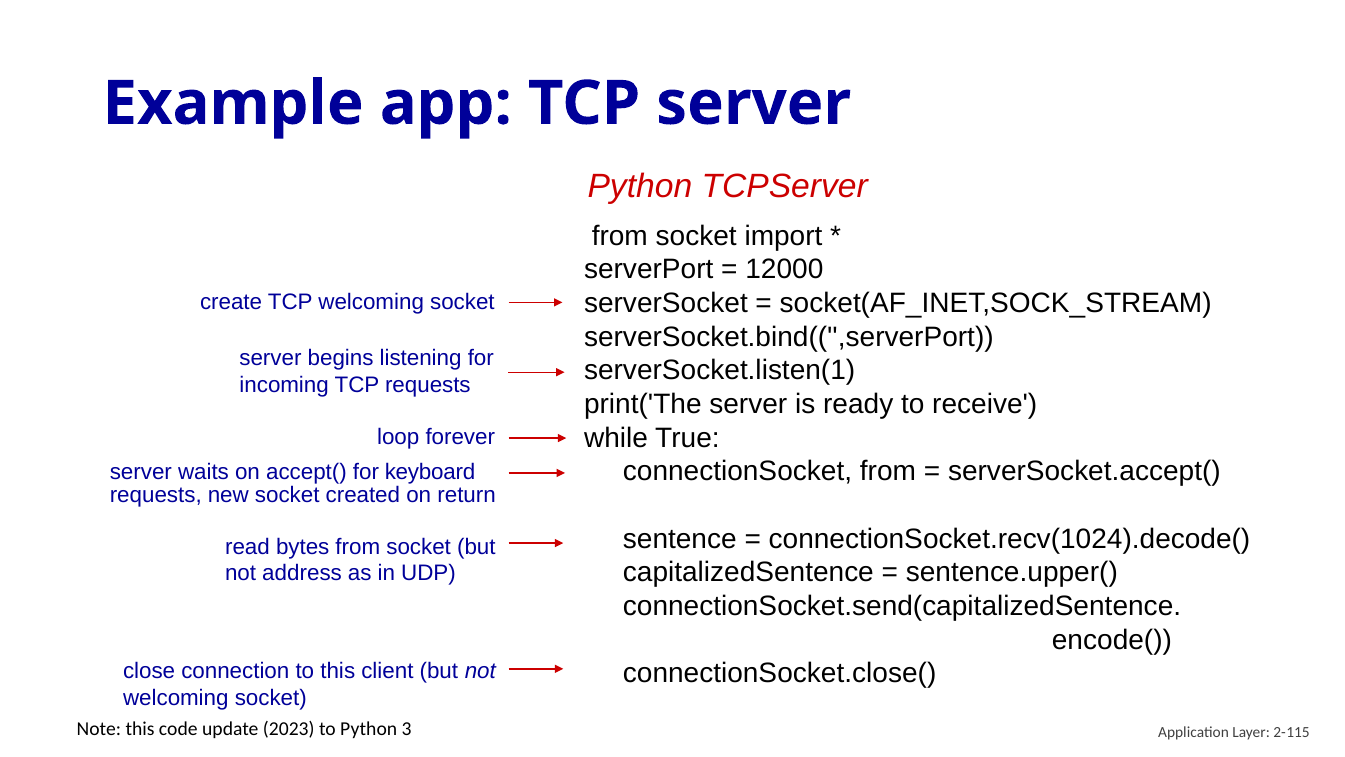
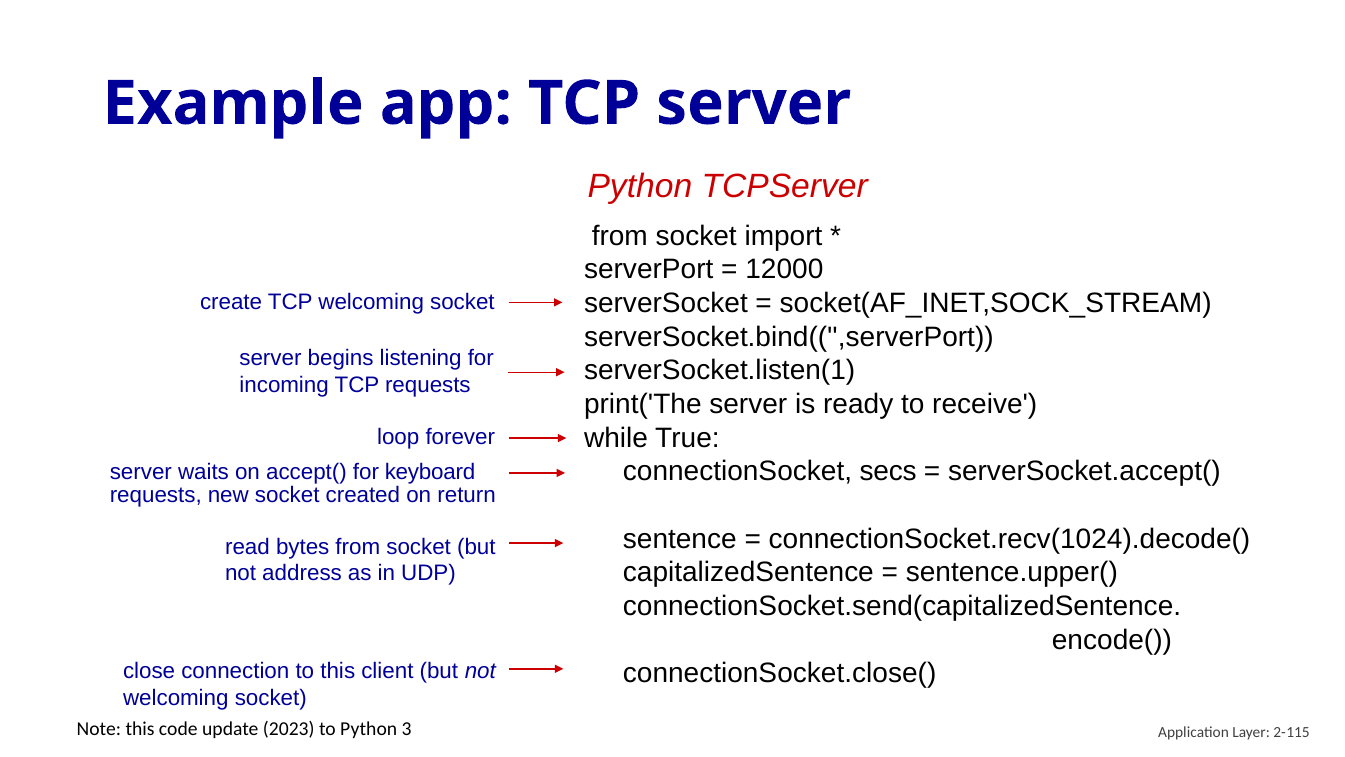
connectionSocket from: from -> secs
